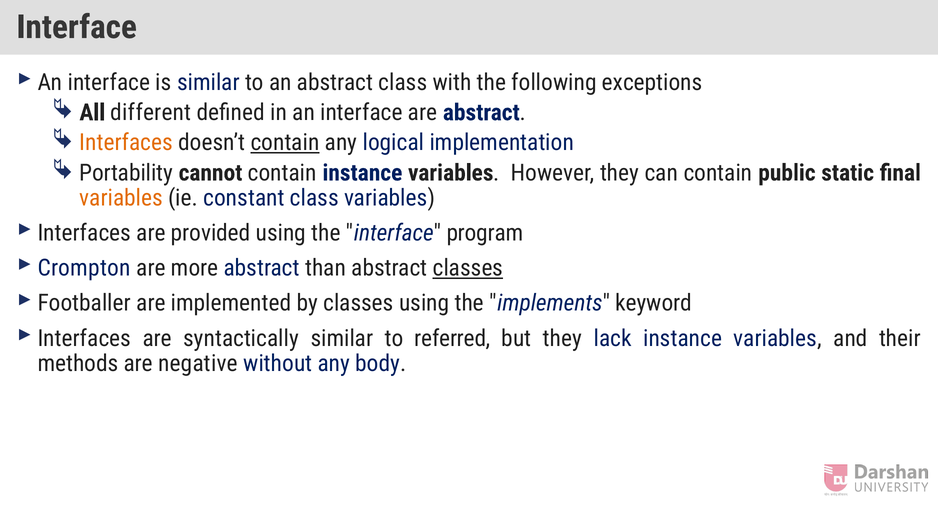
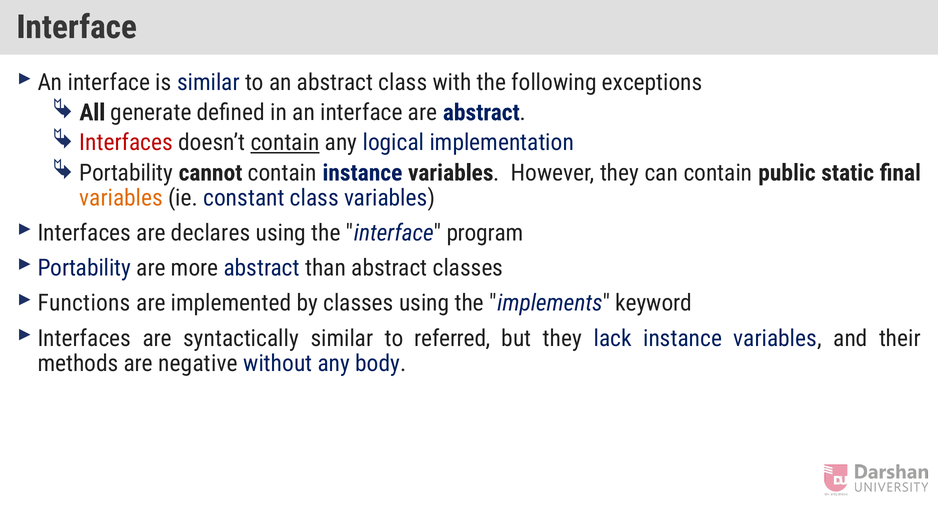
different: different -> generate
Interfaces at (126, 143) colour: orange -> red
provided: provided -> declares
Crompton at (84, 269): Crompton -> Portability
classes at (468, 269) underline: present -> none
Footballer: Footballer -> Functions
